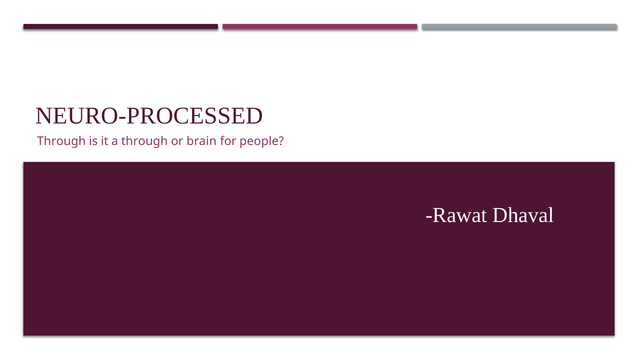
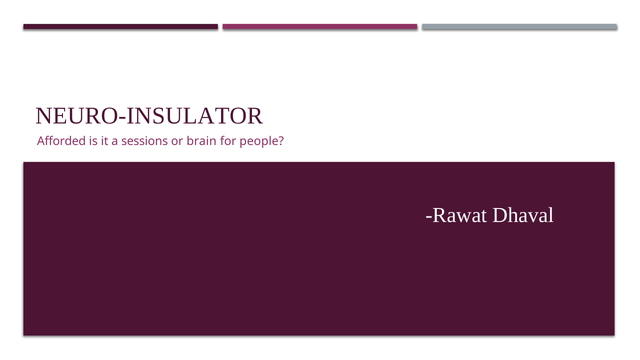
NEURO-PROCESSED: NEURO-PROCESSED -> NEURO-INSULATOR
Through at (61, 141): Through -> Afforded
a through: through -> sessions
